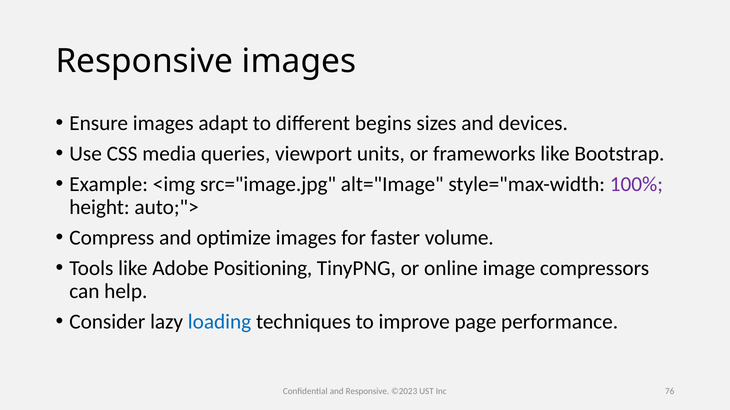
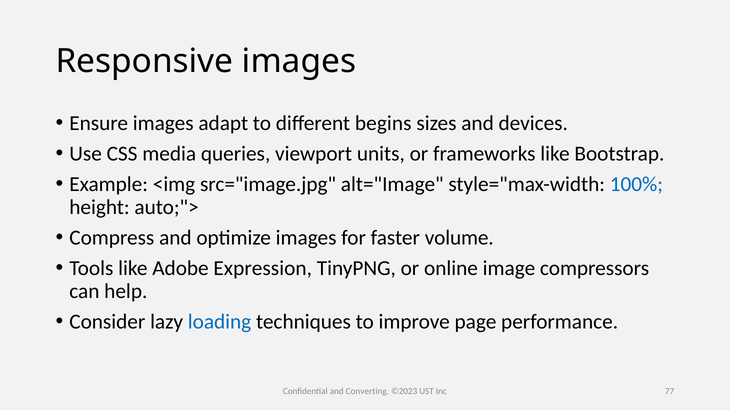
100% colour: purple -> blue
Positioning: Positioning -> Expression
and Responsive: Responsive -> Converting
76: 76 -> 77
